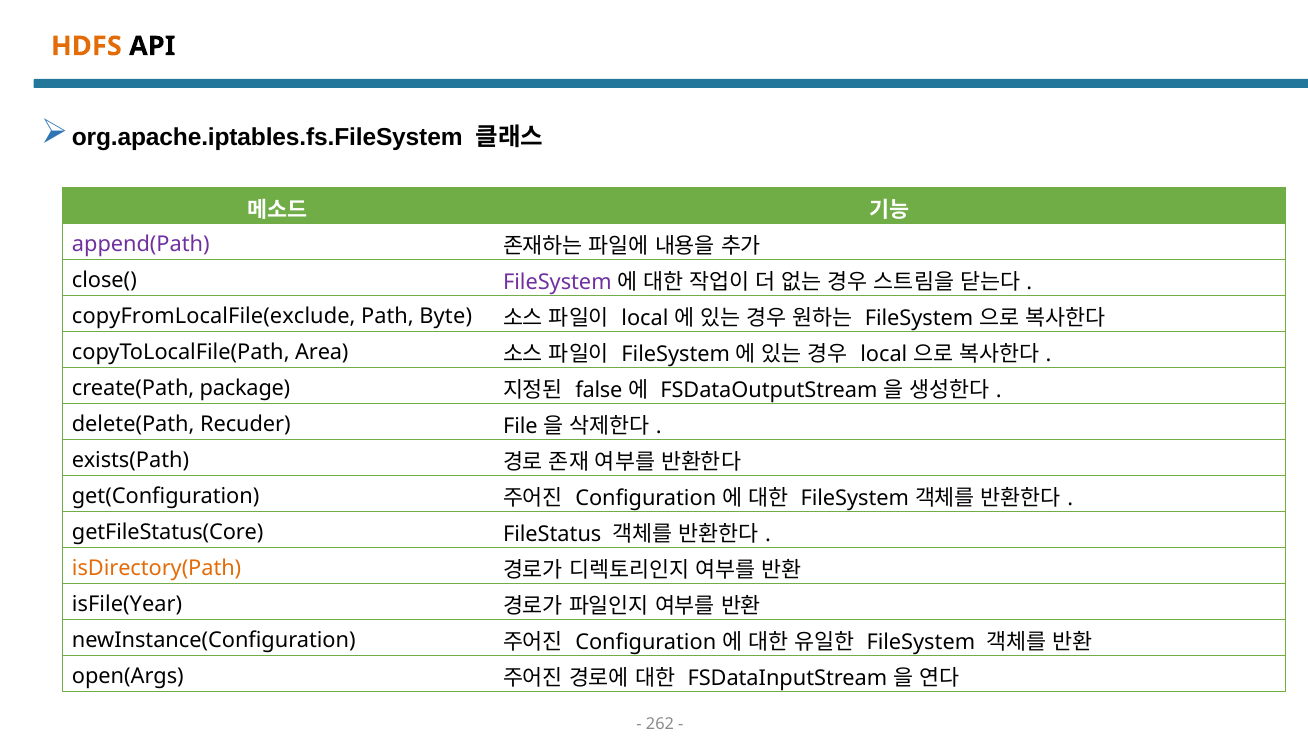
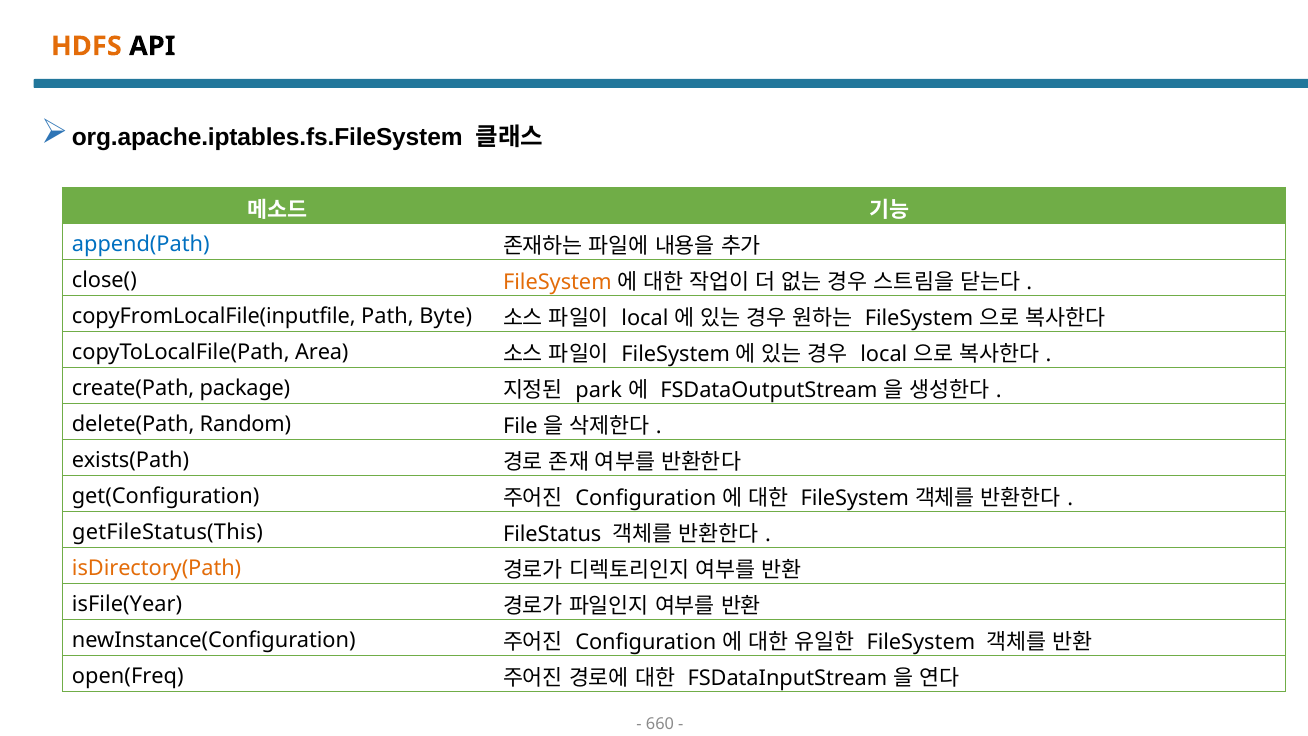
append(Path colour: purple -> blue
FileSystem at (557, 282) colour: purple -> orange
copyFromLocalFile(exclude: copyFromLocalFile(exclude -> copyFromLocalFile(inputfile
false: false -> park
Recuder: Recuder -> Random
getFileStatus(Core: getFileStatus(Core -> getFileStatus(This
open(Args: open(Args -> open(Freq
262: 262 -> 660
